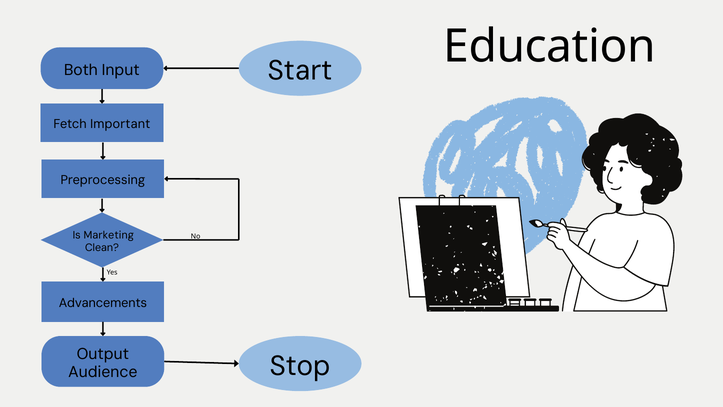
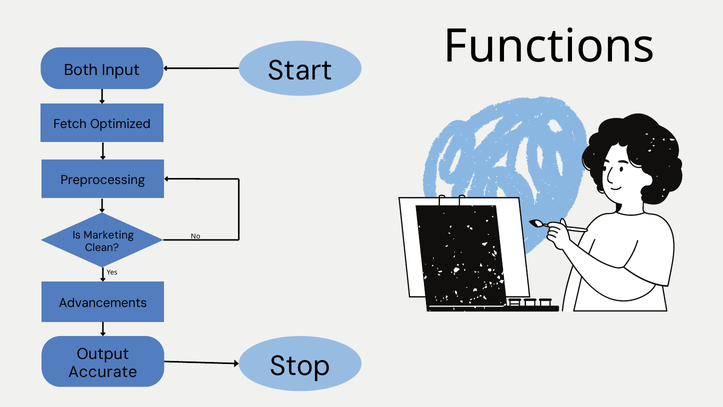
Education: Education -> Functions
Important: Important -> Optimized
Audience: Audience -> Accurate
